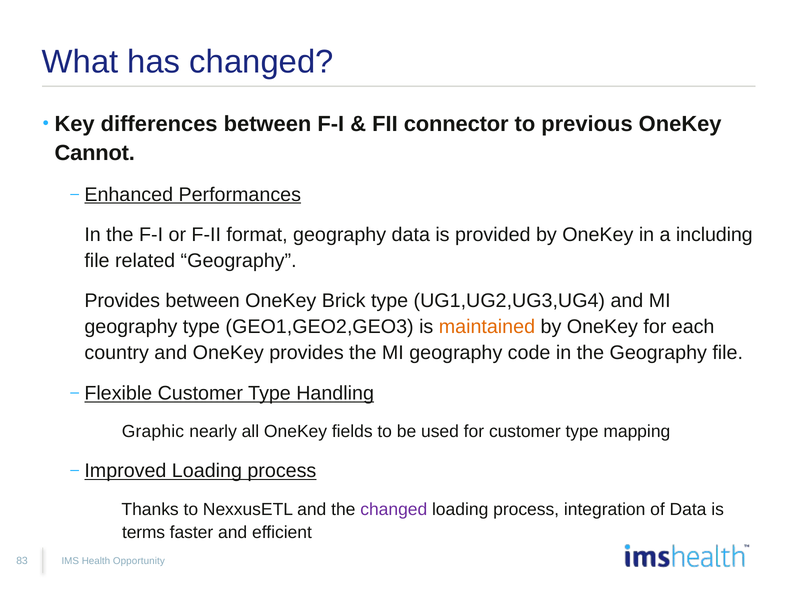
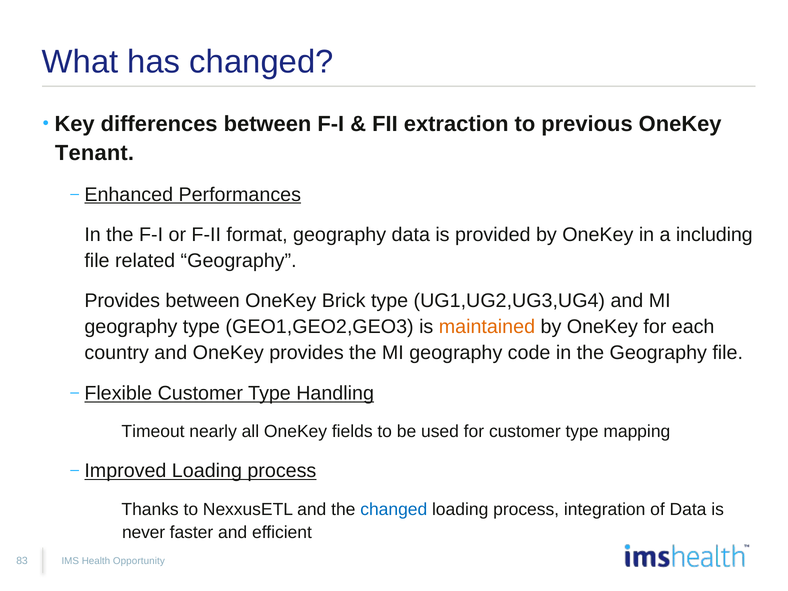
connector: connector -> extraction
Cannot: Cannot -> Tenant
Graphic: Graphic -> Timeout
changed at (394, 509) colour: purple -> blue
terms: terms -> never
